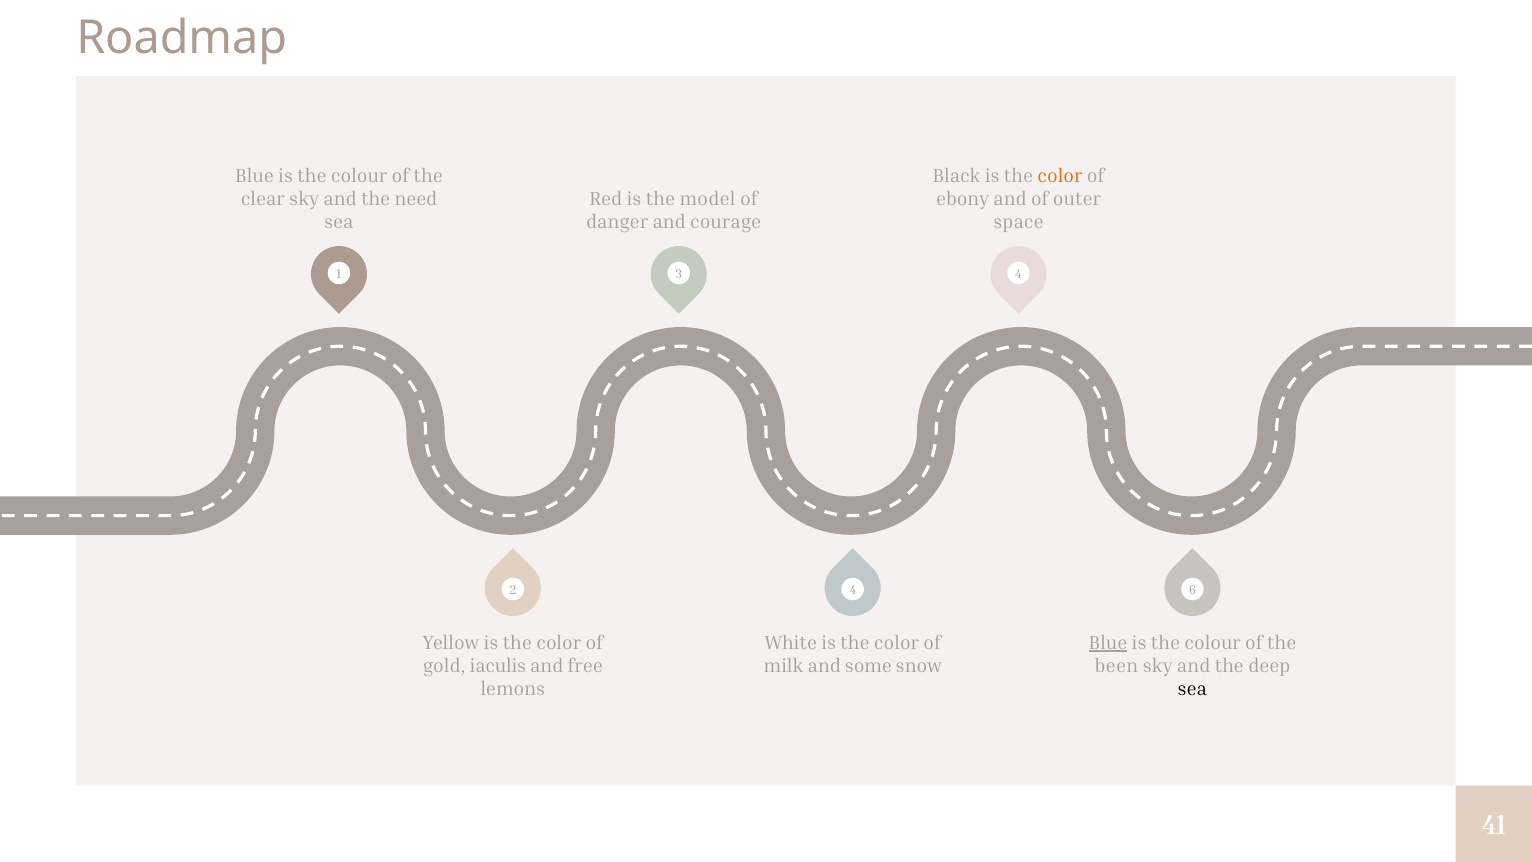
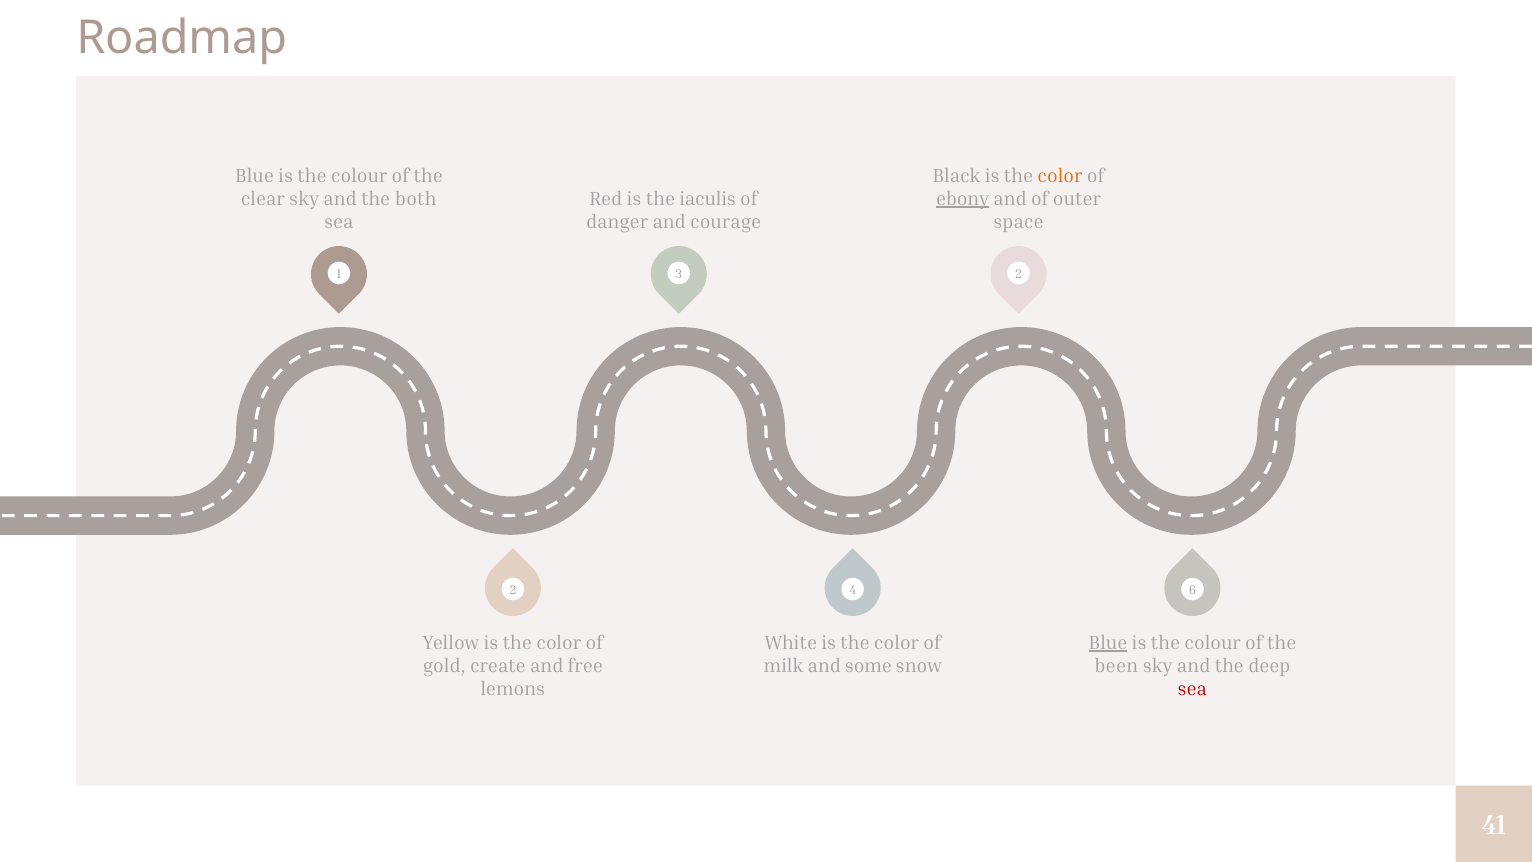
need: need -> both
model: model -> iaculis
ebony underline: none -> present
3 4: 4 -> 2
iaculis: iaculis -> create
sea at (1192, 689) colour: black -> red
